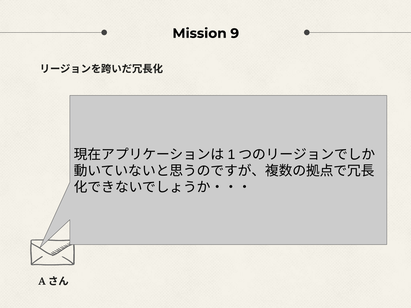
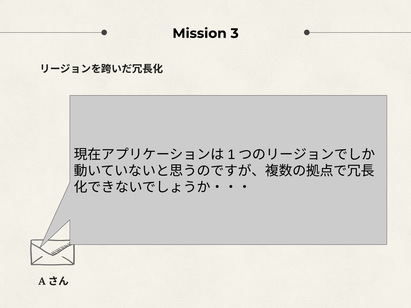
9: 9 -> 3
